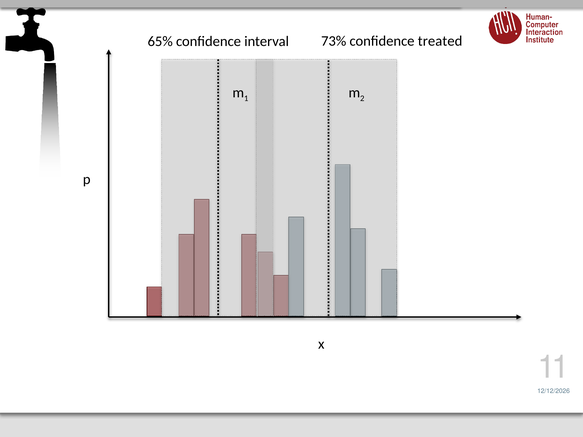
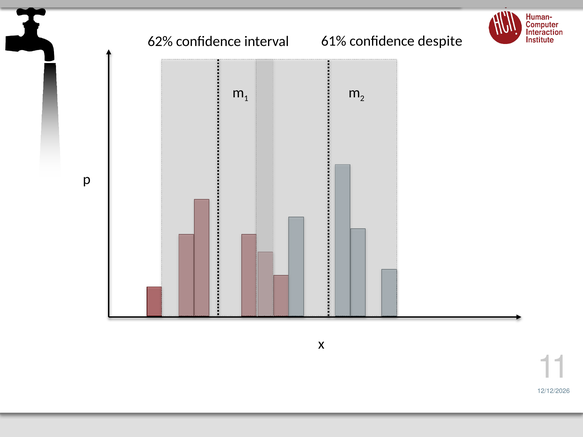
65%: 65% -> 62%
73%: 73% -> 61%
treated: treated -> despite
